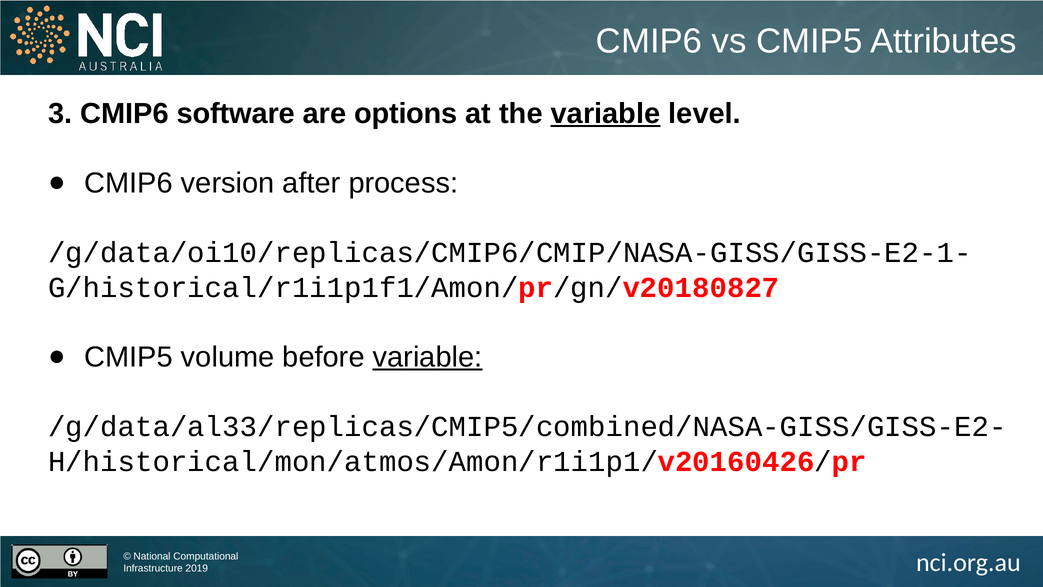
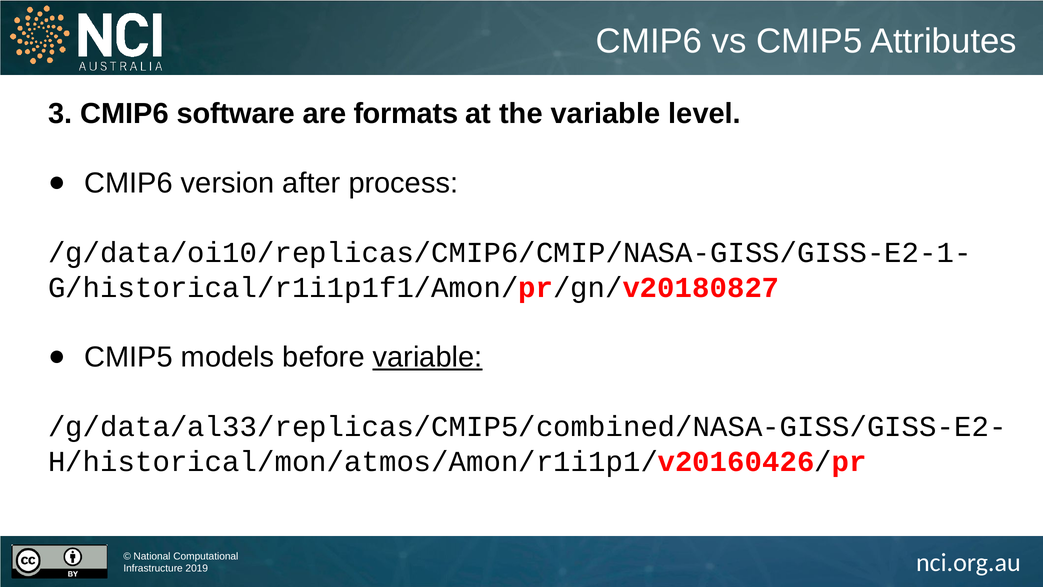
options: options -> formats
variable at (606, 113) underline: present -> none
volume: volume -> models
